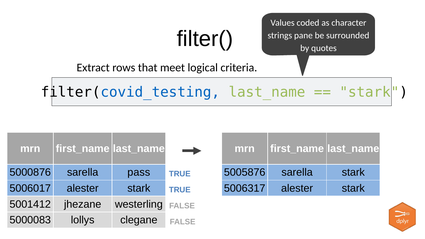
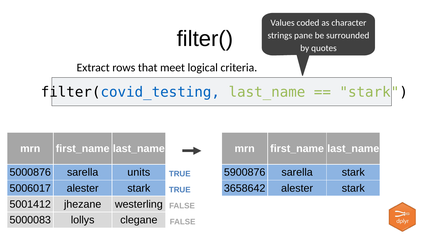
pass: pass -> units
5005876: 5005876 -> 5900876
5006317: 5006317 -> 3658642
